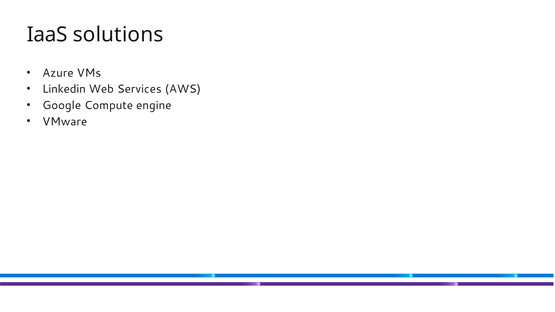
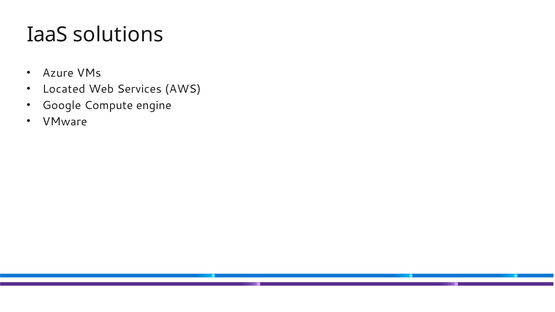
Linkedin: Linkedin -> Located
